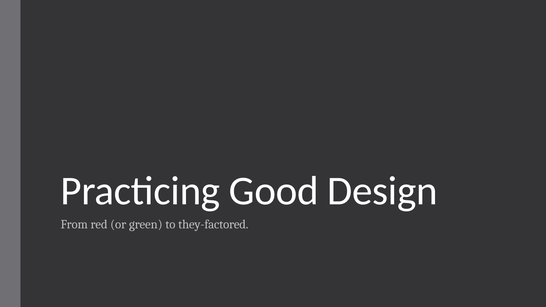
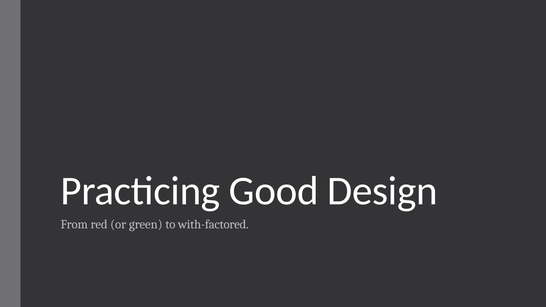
they-factored: they-factored -> with-factored
